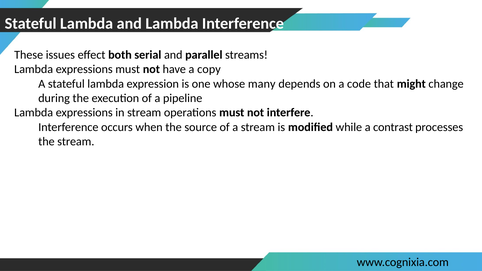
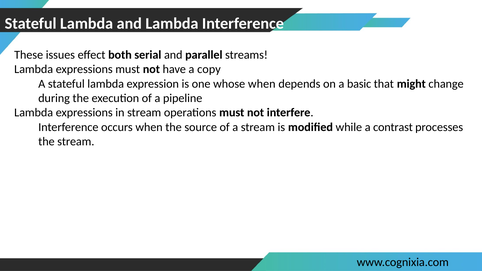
whose many: many -> when
code: code -> basic
